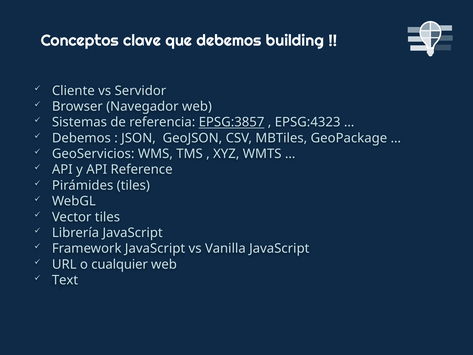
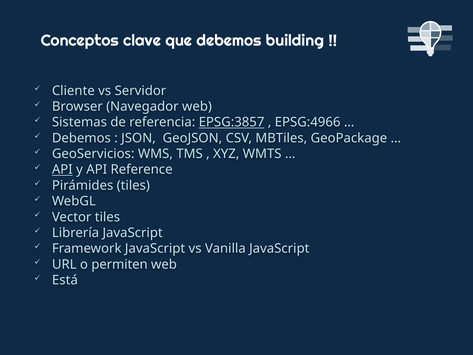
EPSG:4323: EPSG:4323 -> EPSG:4966
API at (62, 170) underline: none -> present
cualquier: cualquier -> permiten
Text: Text -> Está
